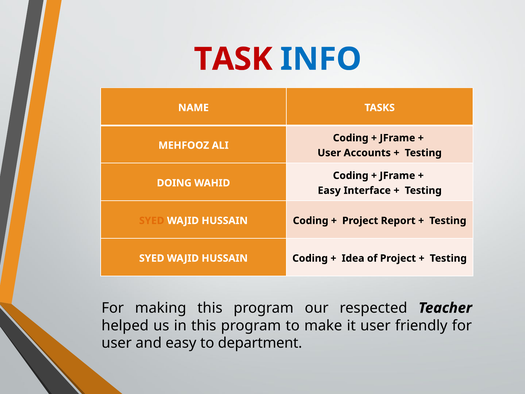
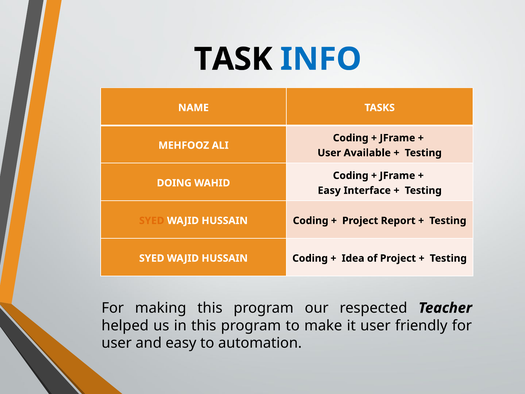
TASK colour: red -> black
Accounts: Accounts -> Available
department: department -> automation
